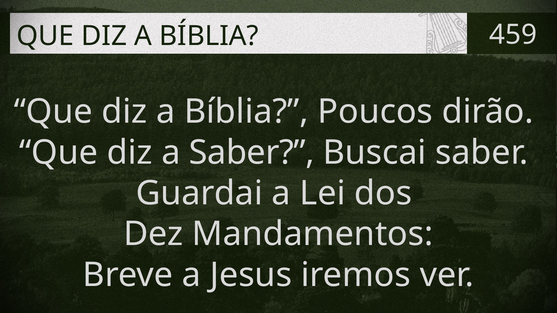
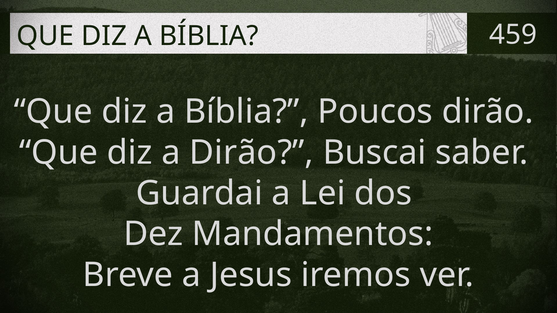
a Saber: Saber -> Dirão
